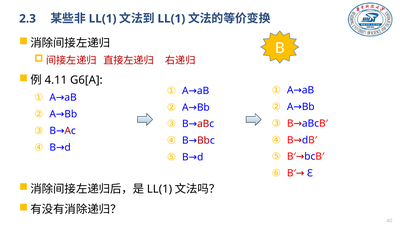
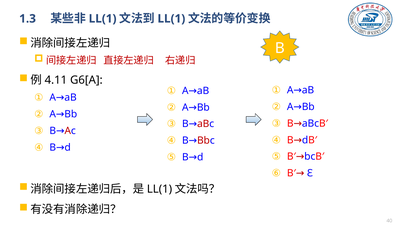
2.3: 2.3 -> 1.3
